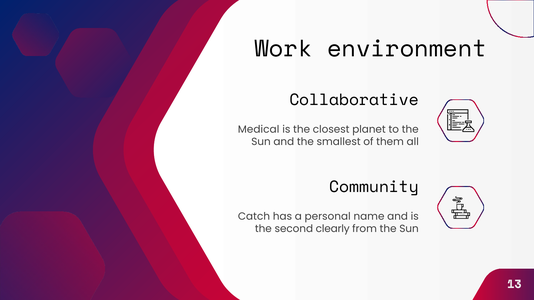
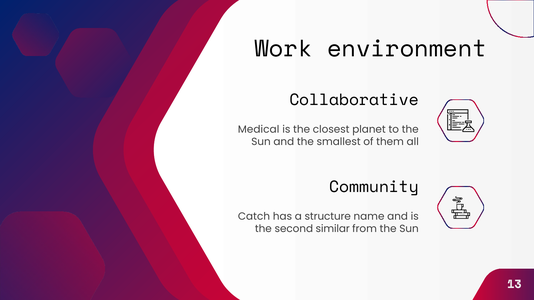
personal: personal -> structure
clearly: clearly -> similar
